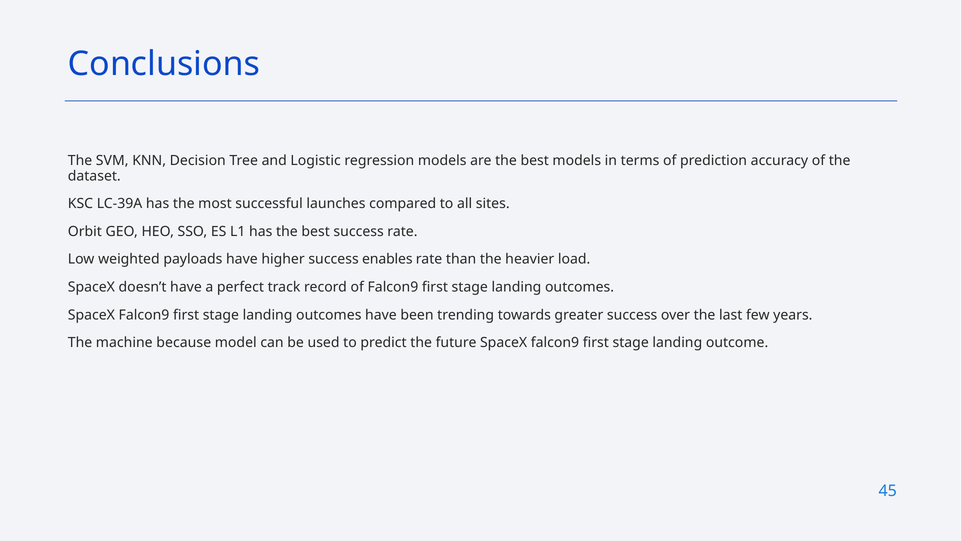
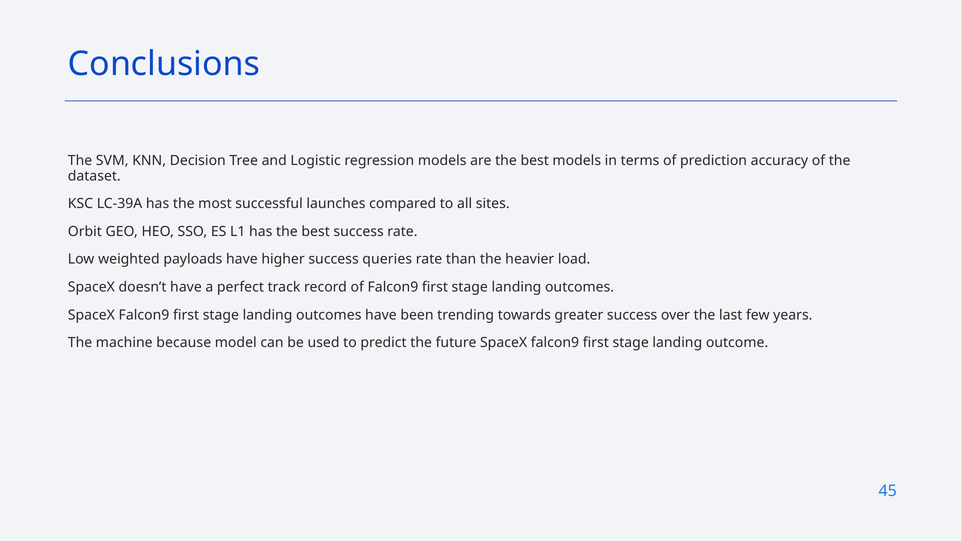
enables: enables -> queries
